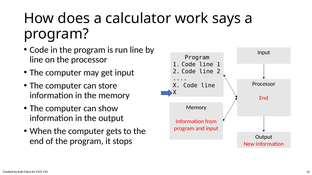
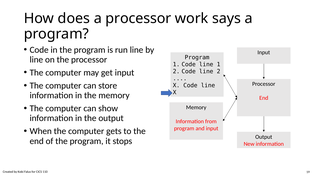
a calculator: calculator -> processor
